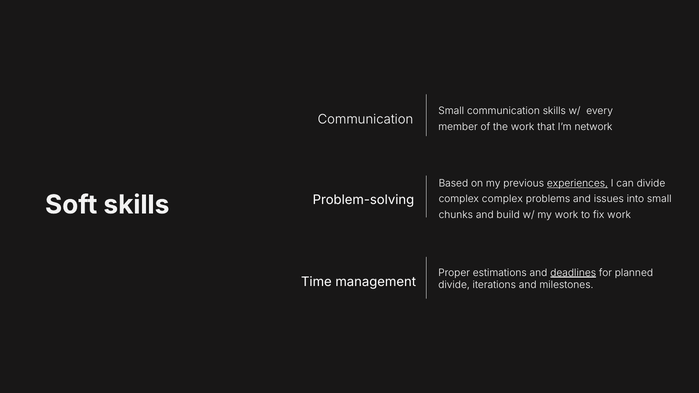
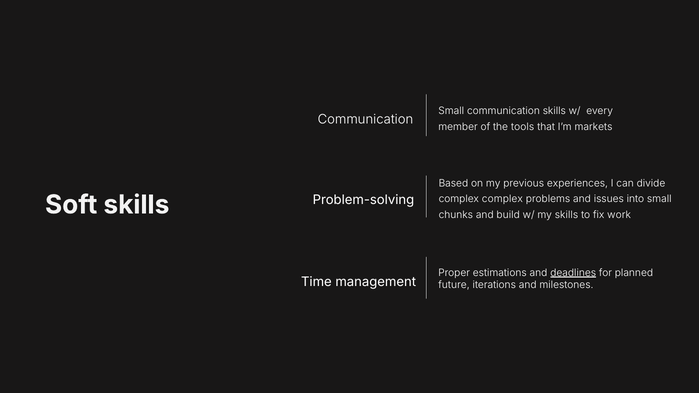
the work: work -> tools
network: network -> markets
experiences underline: present -> none
my work: work -> skills
divide at (454, 285): divide -> future
